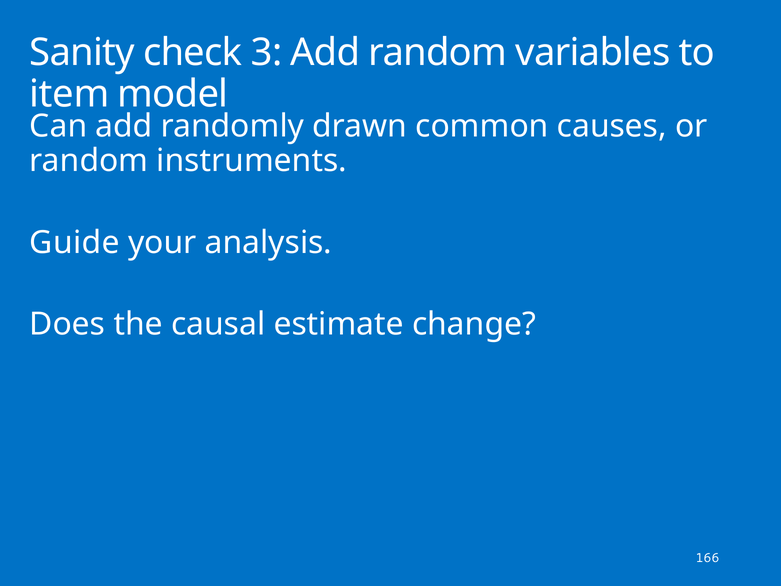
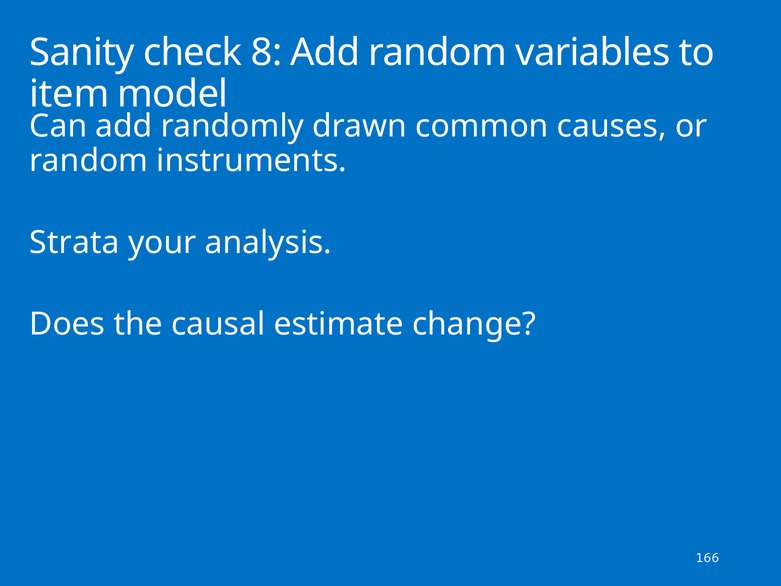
3: 3 -> 8
Guide: Guide -> Strata
